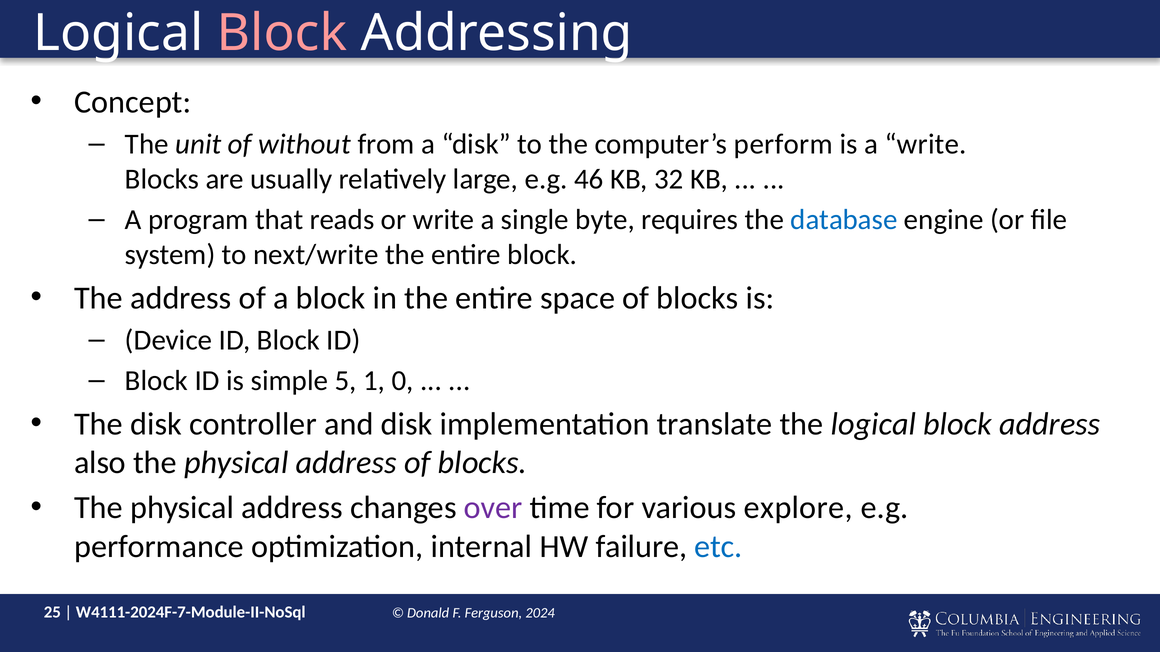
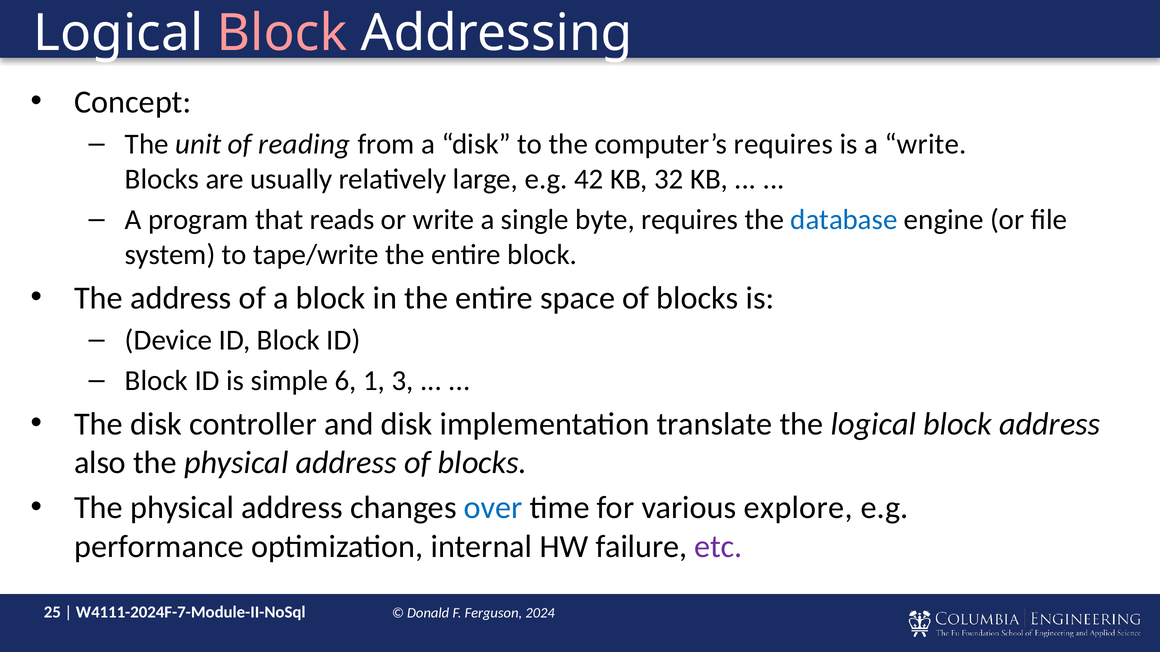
without: without -> reading
computer’s perform: perform -> requires
46: 46 -> 42
next/write: next/write -> tape/write
5: 5 -> 6
0: 0 -> 3
over colour: purple -> blue
etc colour: blue -> purple
